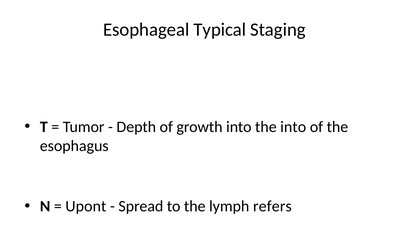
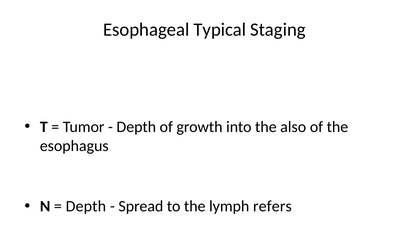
the into: into -> also
Upont at (86, 206): Upont -> Depth
